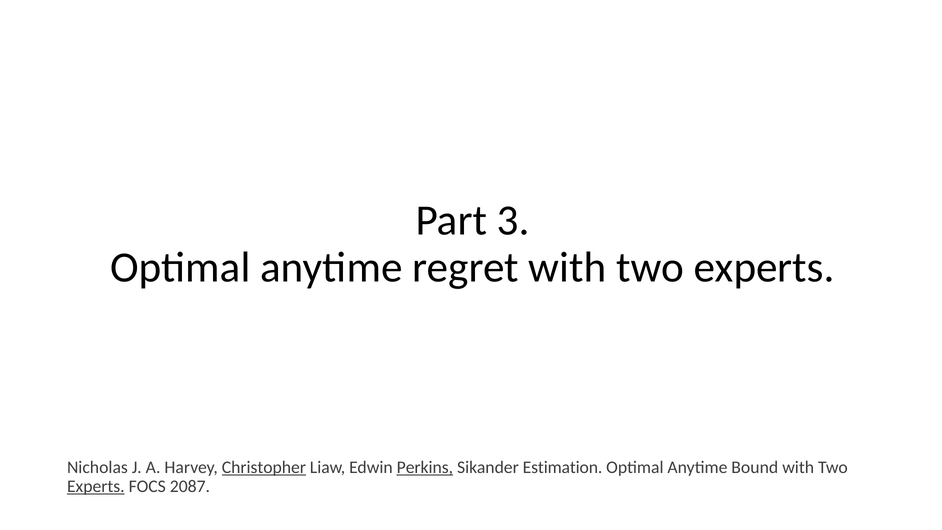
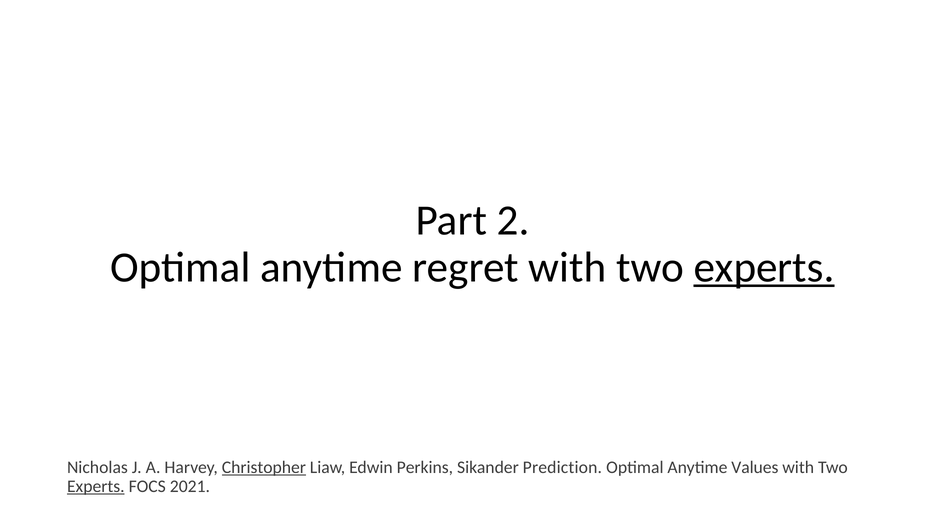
3: 3 -> 2
experts at (764, 267) underline: none -> present
Perkins underline: present -> none
Estimation: Estimation -> Prediction
Bound: Bound -> Values
2087: 2087 -> 2021
